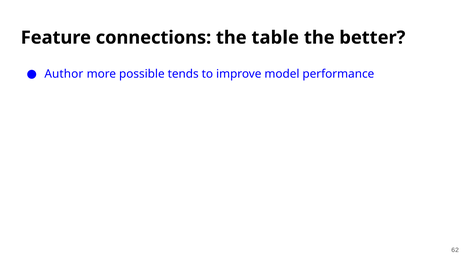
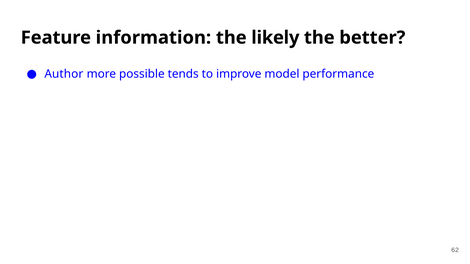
connections: connections -> information
table: table -> likely
